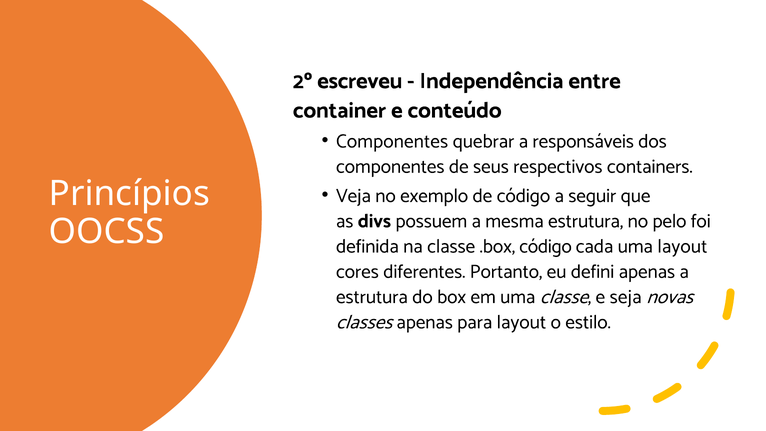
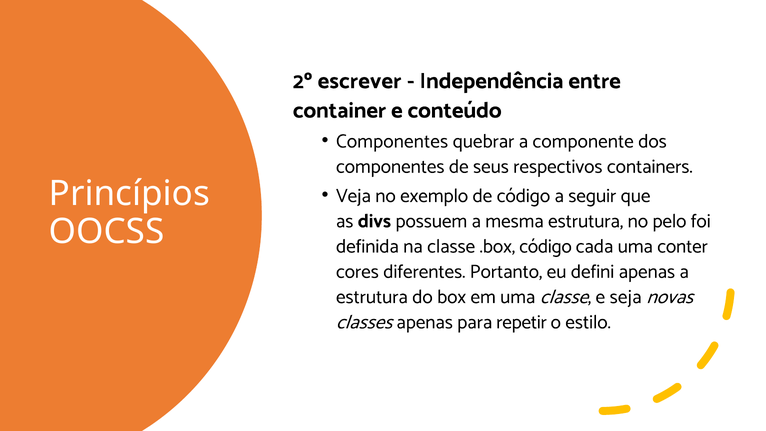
escreveu: escreveu -> escrever
responsáveis: responsáveis -> componente
uma layout: layout -> conter
para layout: layout -> repetir
